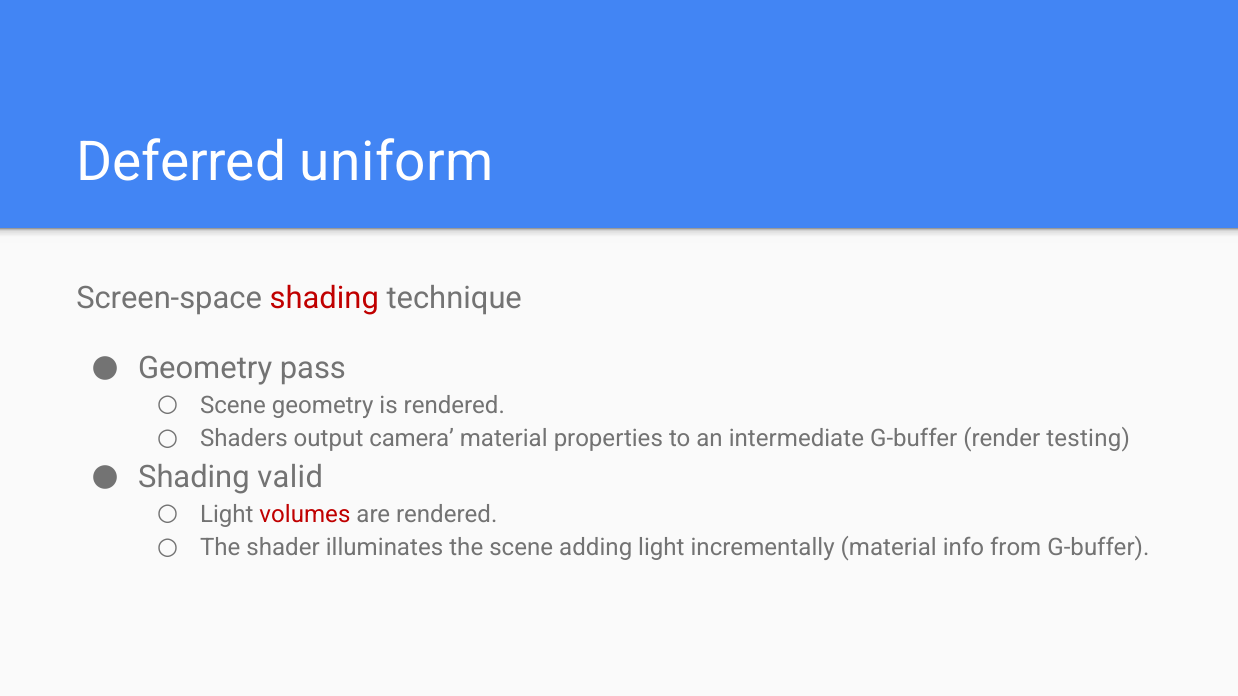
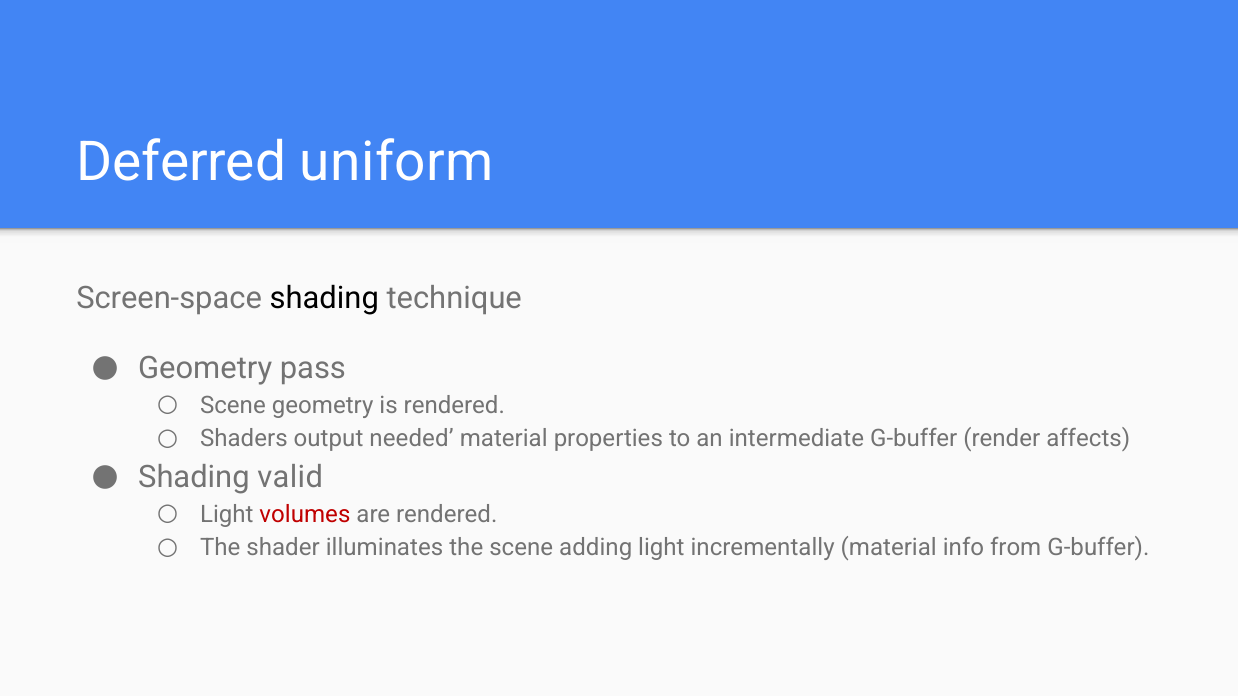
shading at (324, 299) colour: red -> black
camera: camera -> needed
testing: testing -> affects
